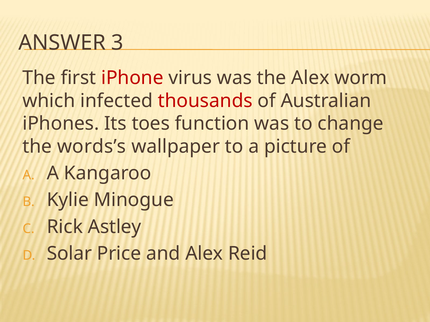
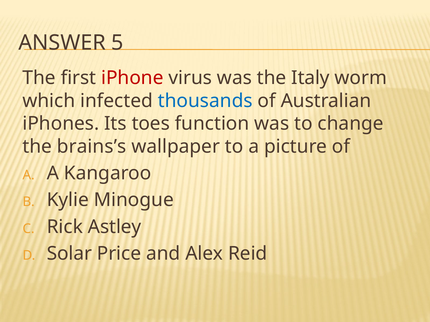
3: 3 -> 5
the Alex: Alex -> Italy
thousands colour: red -> blue
words’s: words’s -> brains’s
